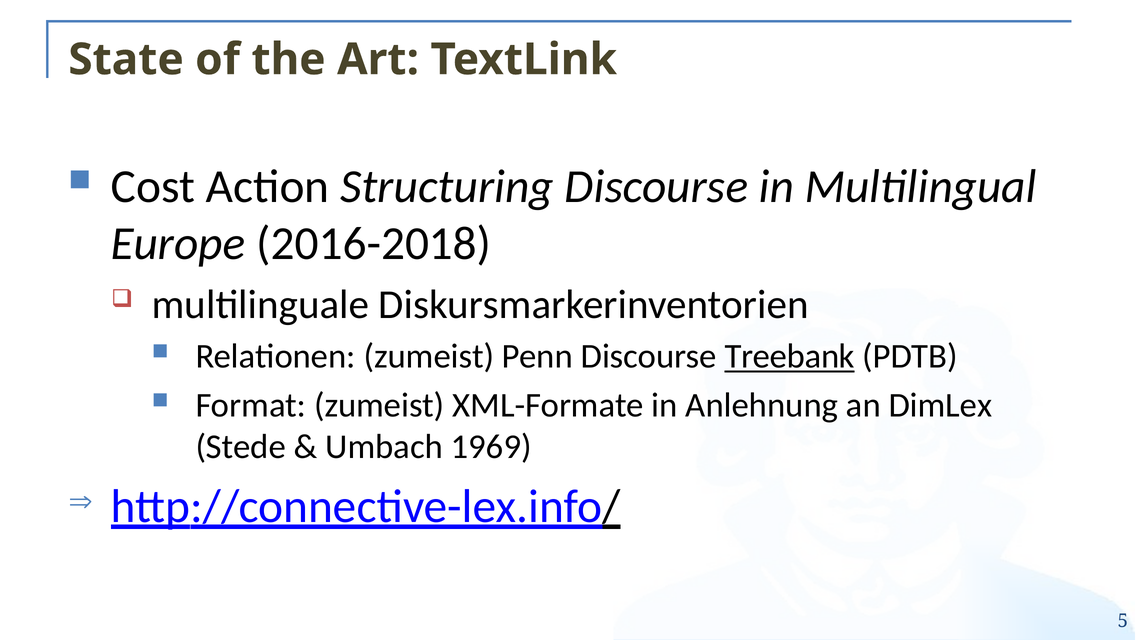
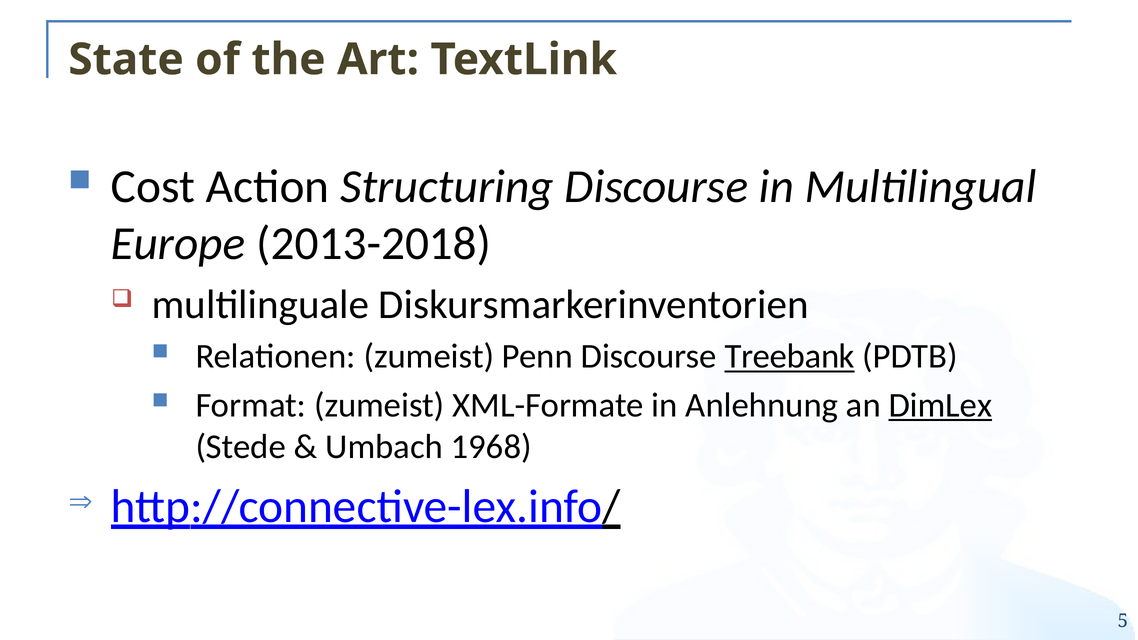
2016-2018: 2016-2018 -> 2013-2018
DimLex underline: none -> present
1969: 1969 -> 1968
